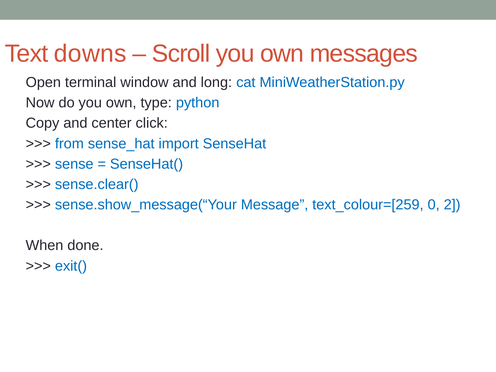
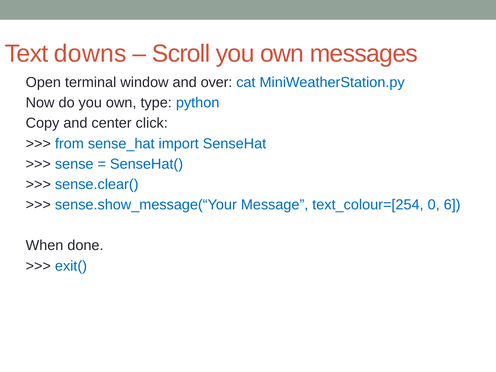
long: long -> over
text_colour=[259: text_colour=[259 -> text_colour=[254
2: 2 -> 6
